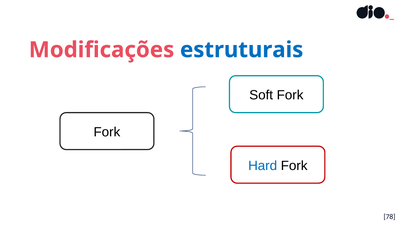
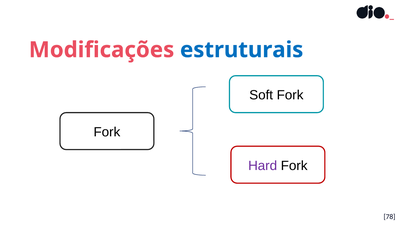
Hard colour: blue -> purple
